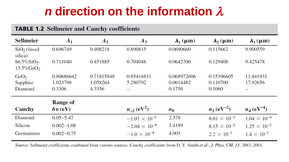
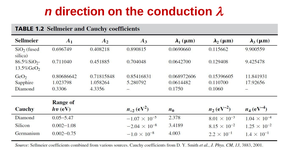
information: information -> conduction
